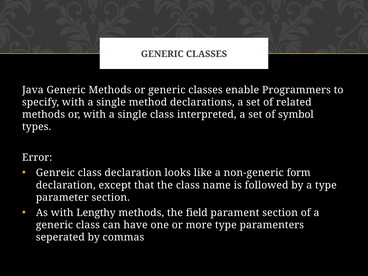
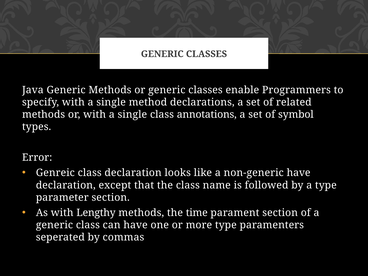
interpreted: interpreted -> annotations
non-generic form: form -> have
field: field -> time
